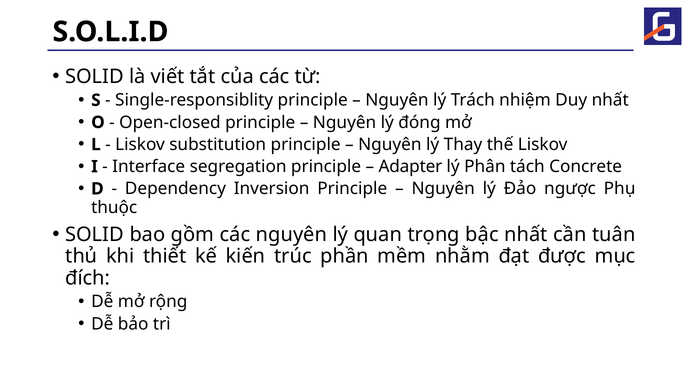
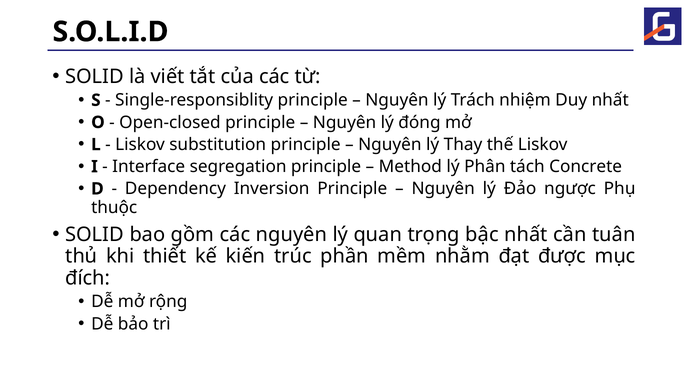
Adapter: Adapter -> Method
